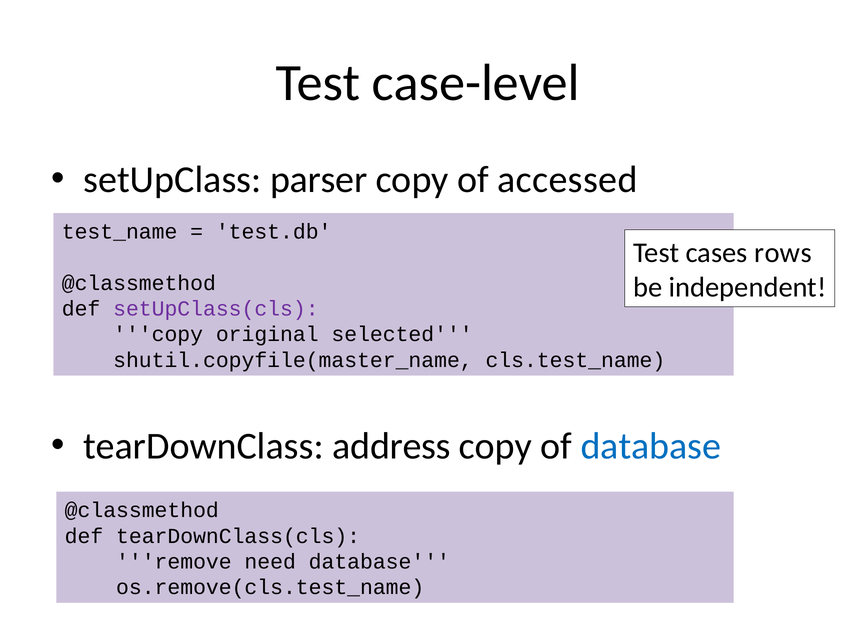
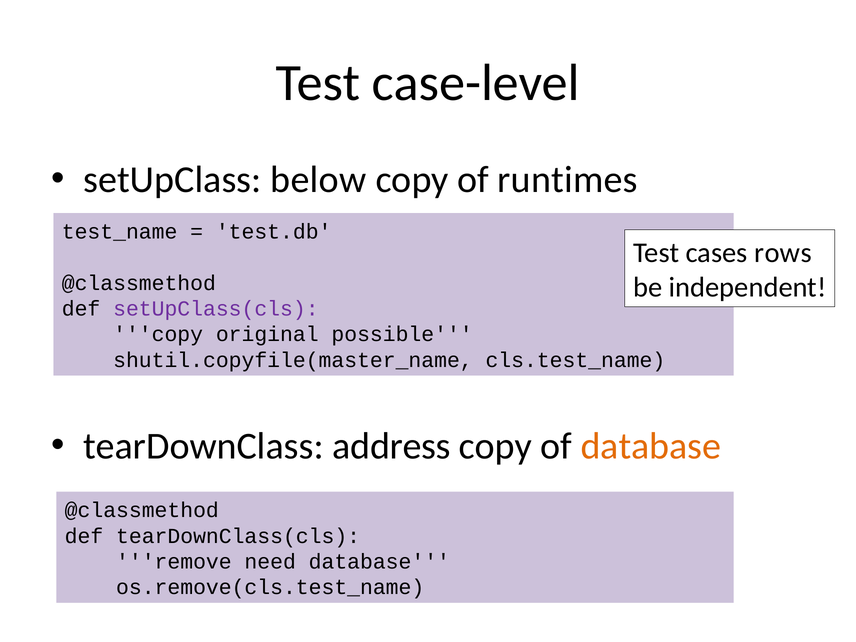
parser: parser -> below
accessed: accessed -> runtimes
selected: selected -> possible
database at (651, 446) colour: blue -> orange
